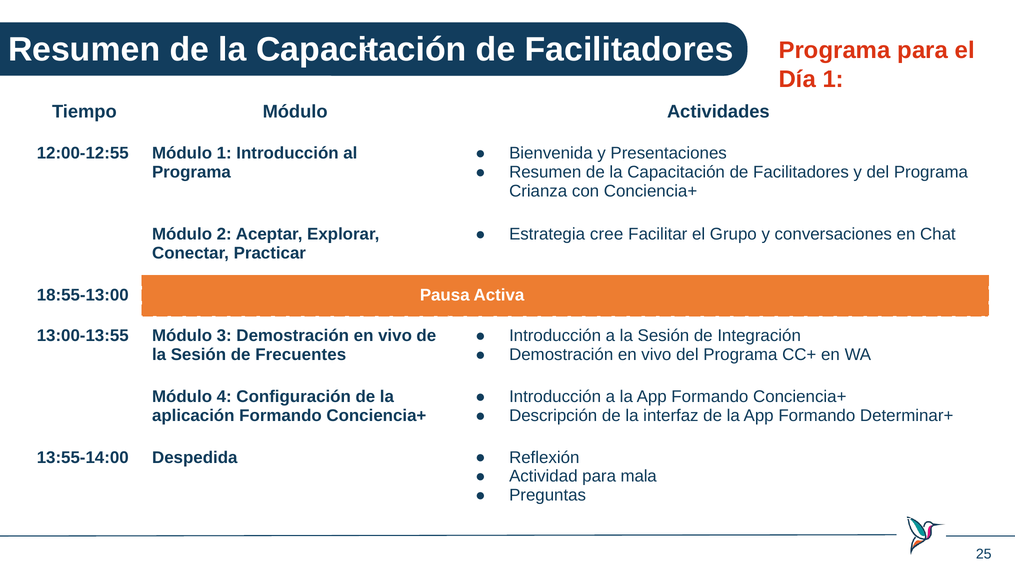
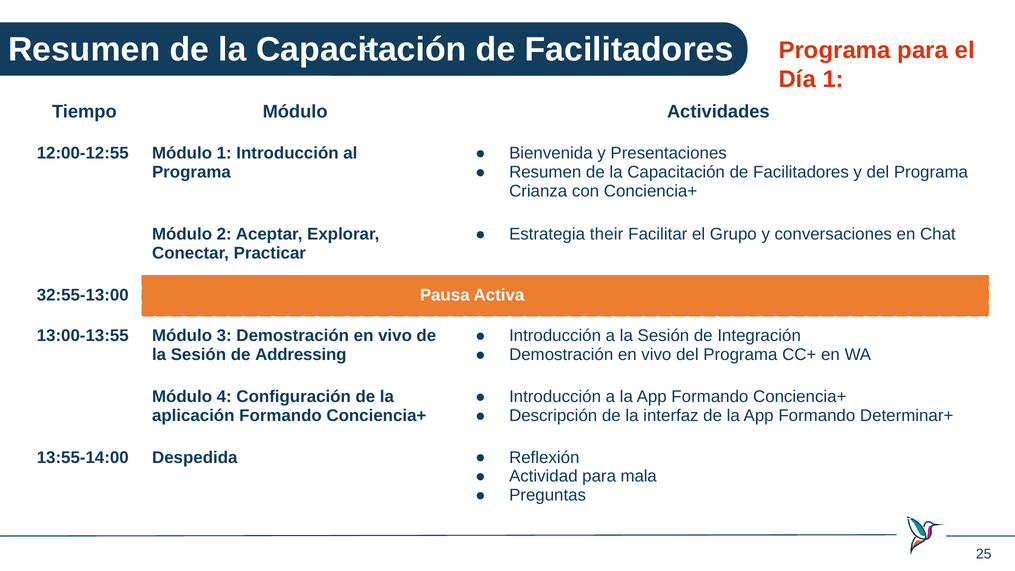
cree: cree -> their
18:55-13:00: 18:55-13:00 -> 32:55-13:00
Frecuentes: Frecuentes -> Addressing
